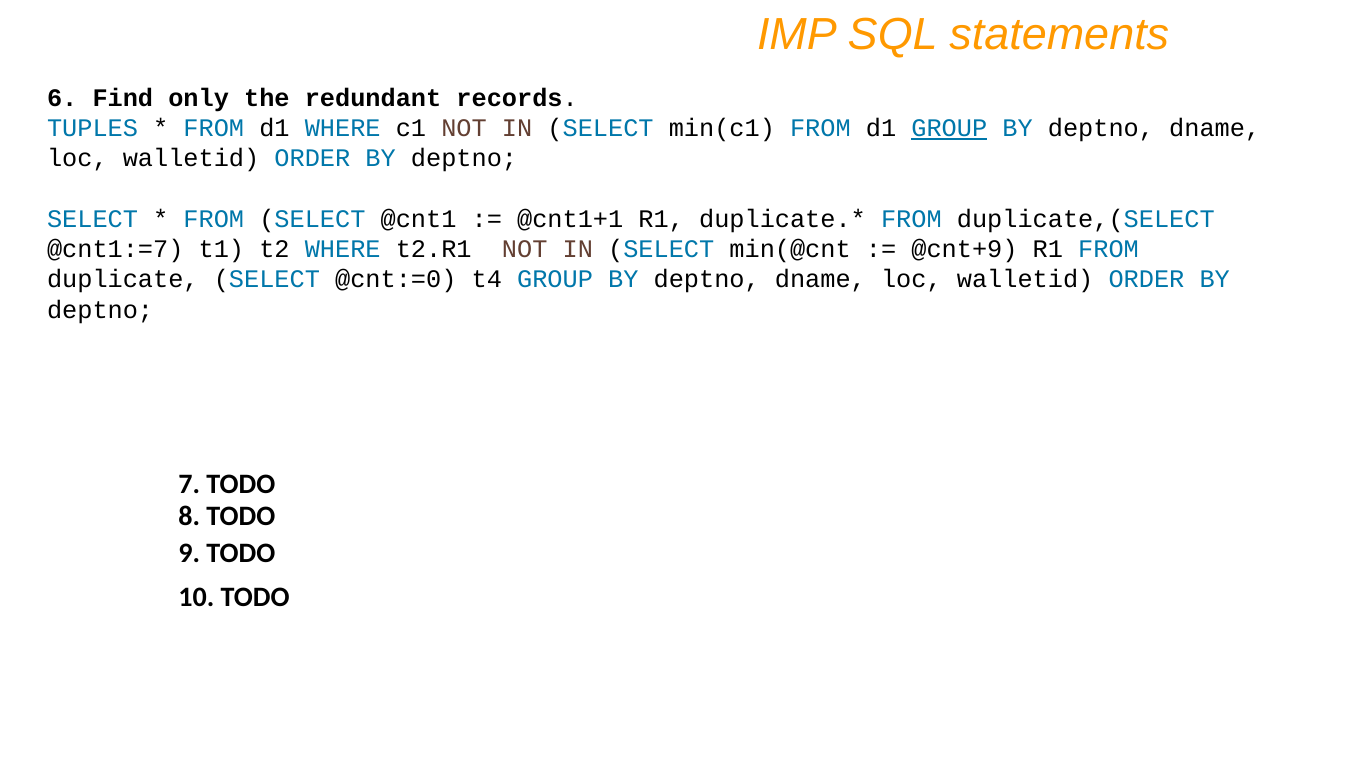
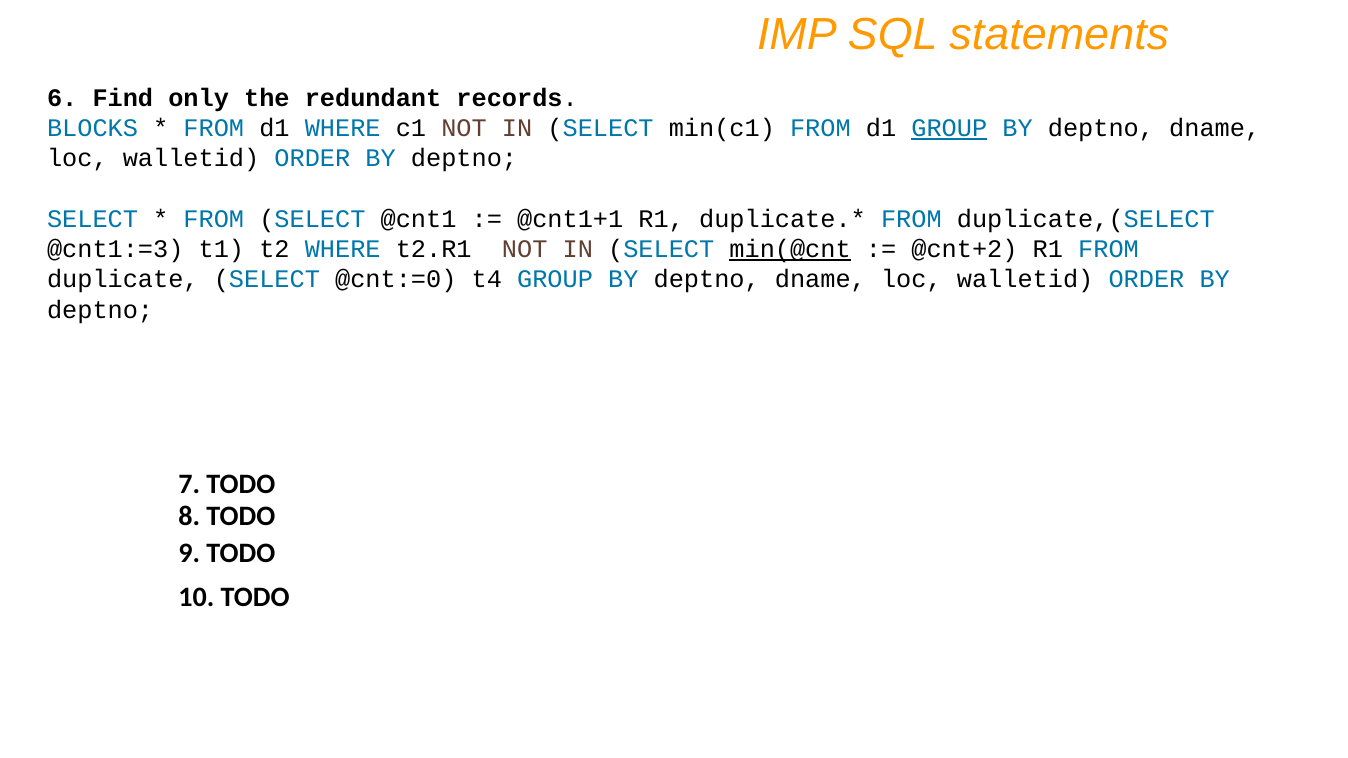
TUPLES: TUPLES -> BLOCKS
@cnt1:=7: @cnt1:=7 -> @cnt1:=3
min(@cnt underline: none -> present
@cnt+9: @cnt+9 -> @cnt+2
